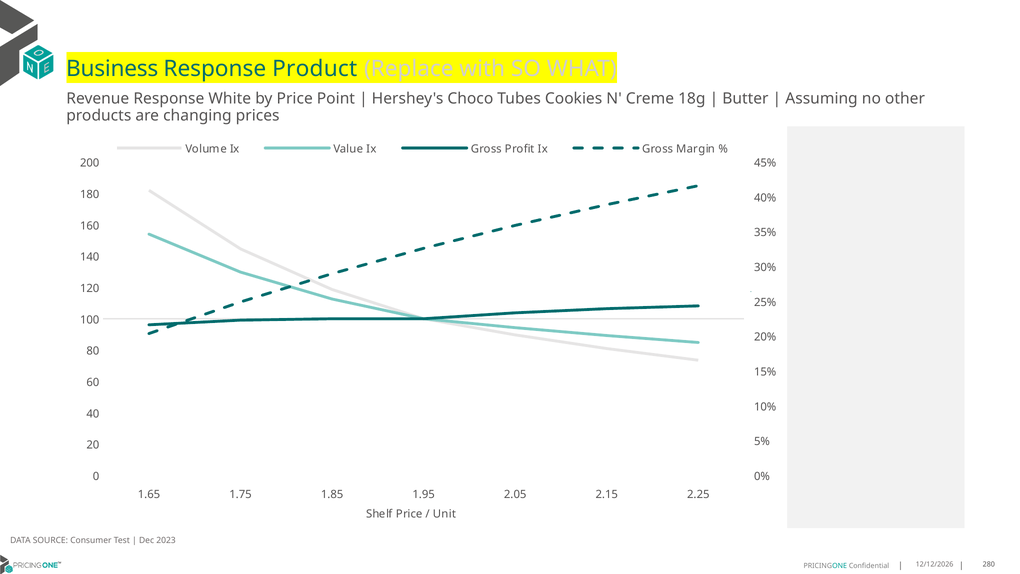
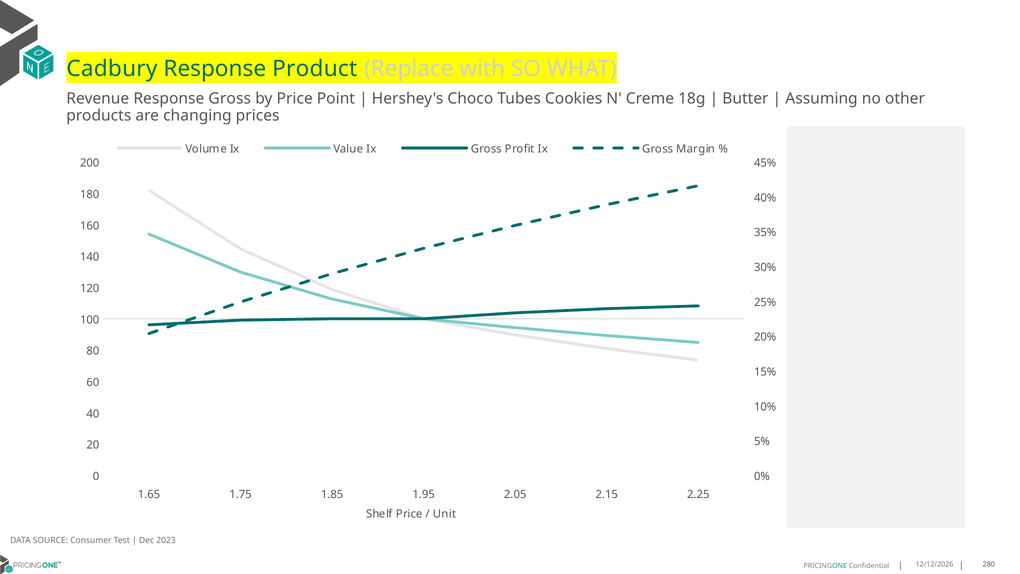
Business: Business -> Cadbury
Response White: White -> Gross
